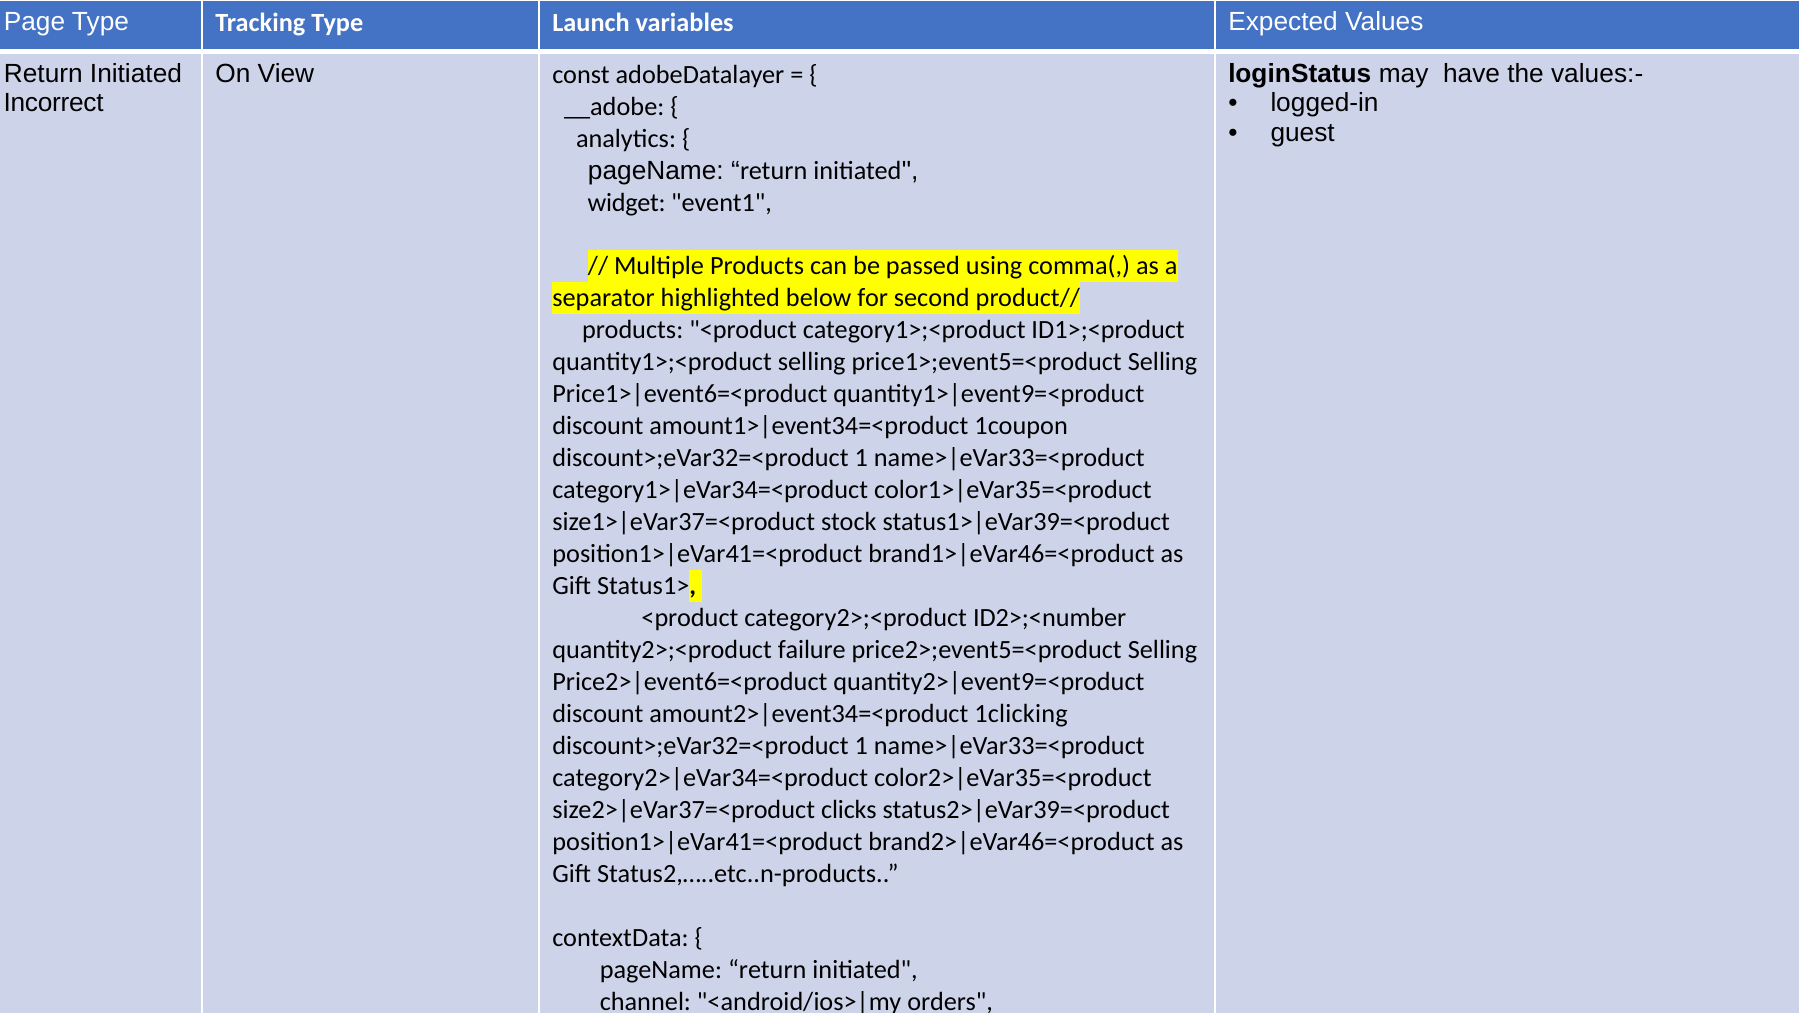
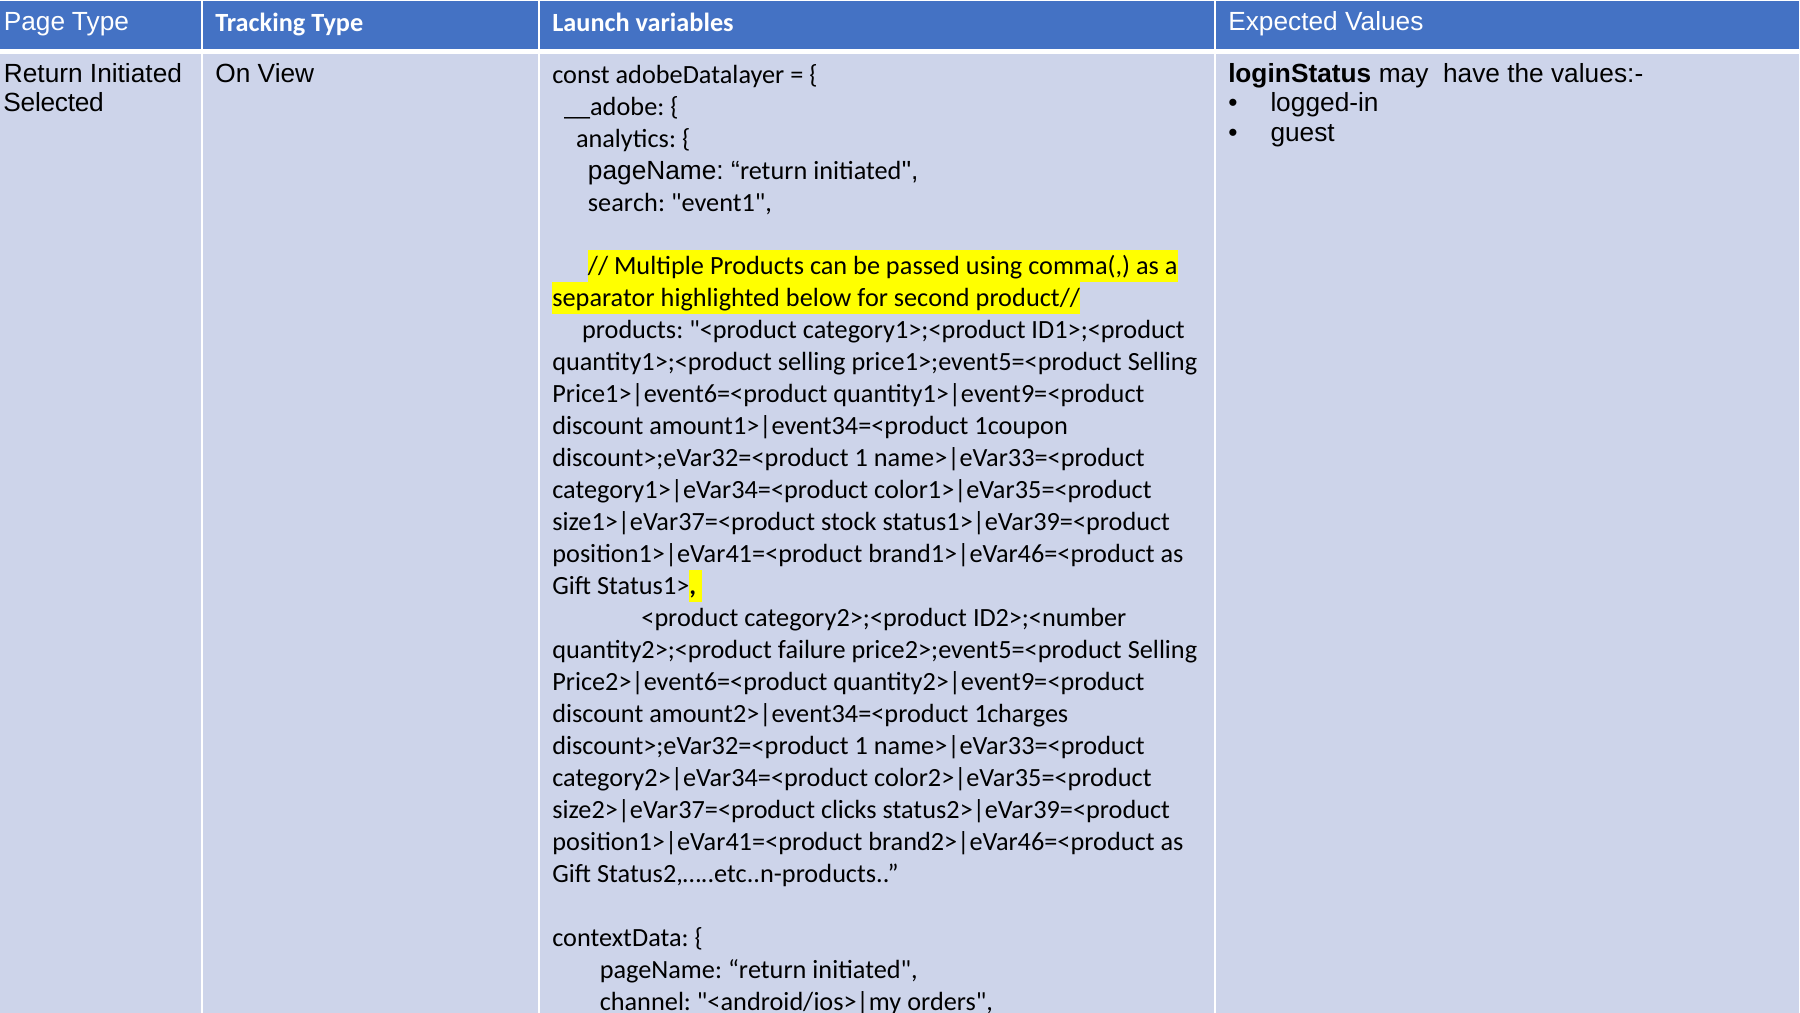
Incorrect: Incorrect -> Selected
widget: widget -> search
1clicking: 1clicking -> 1charges
